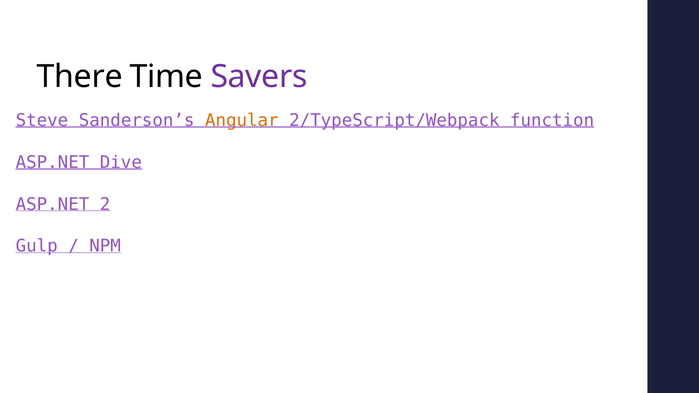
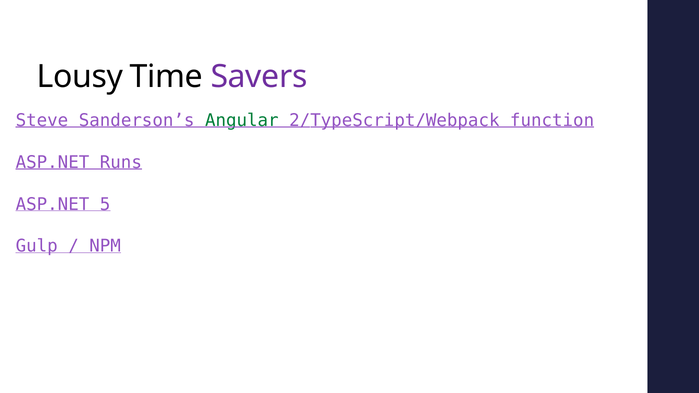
There: There -> Lousy
Angular colour: orange -> green
Dive: Dive -> Runs
2: 2 -> 5
